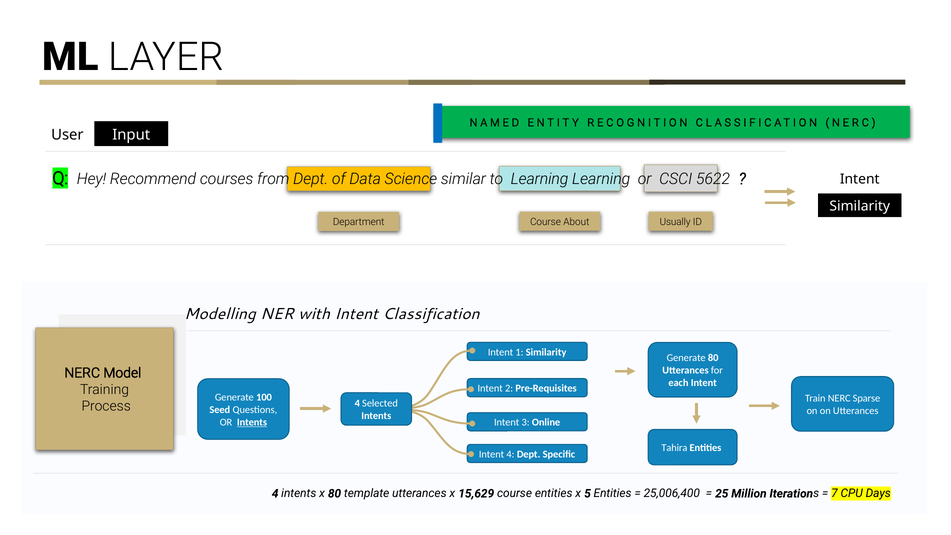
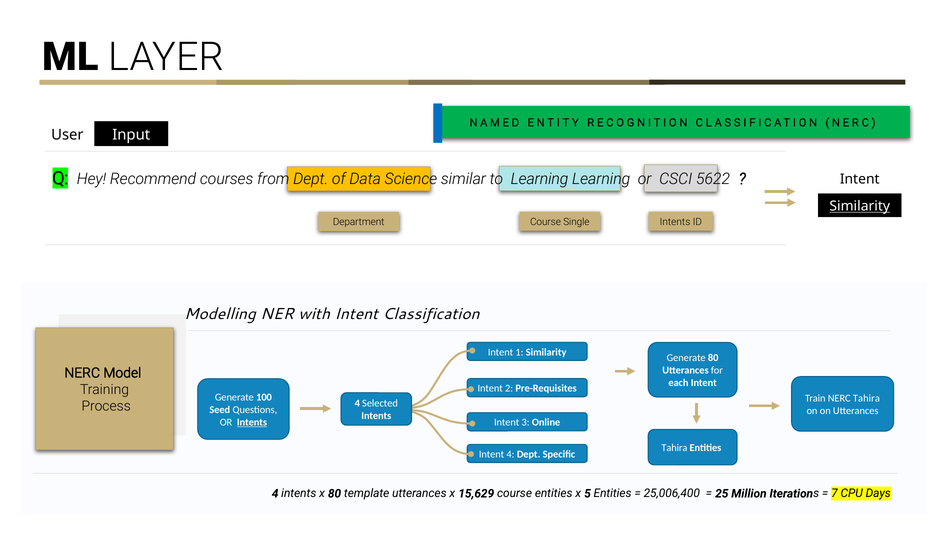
Similarity at (860, 206) underline: none -> present
About: About -> Single
Usually at (675, 222): Usually -> Intents
NERC Sparse: Sparse -> Tahira
